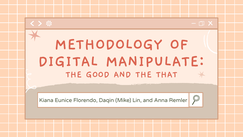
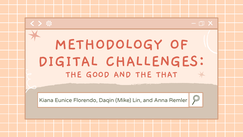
MANIPULATE: MANIPULATE -> CHALLENGES
